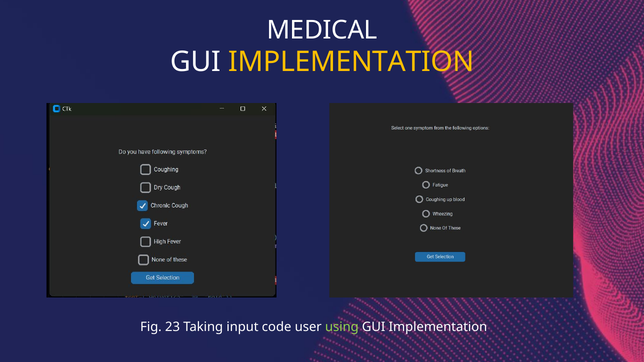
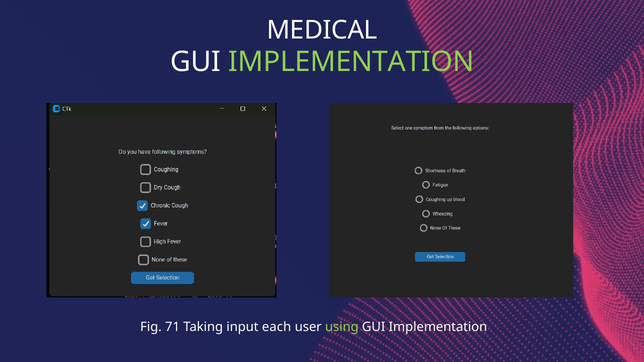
IMPLEMENTATION at (351, 62) colour: yellow -> light green
23: 23 -> 71
code: code -> each
